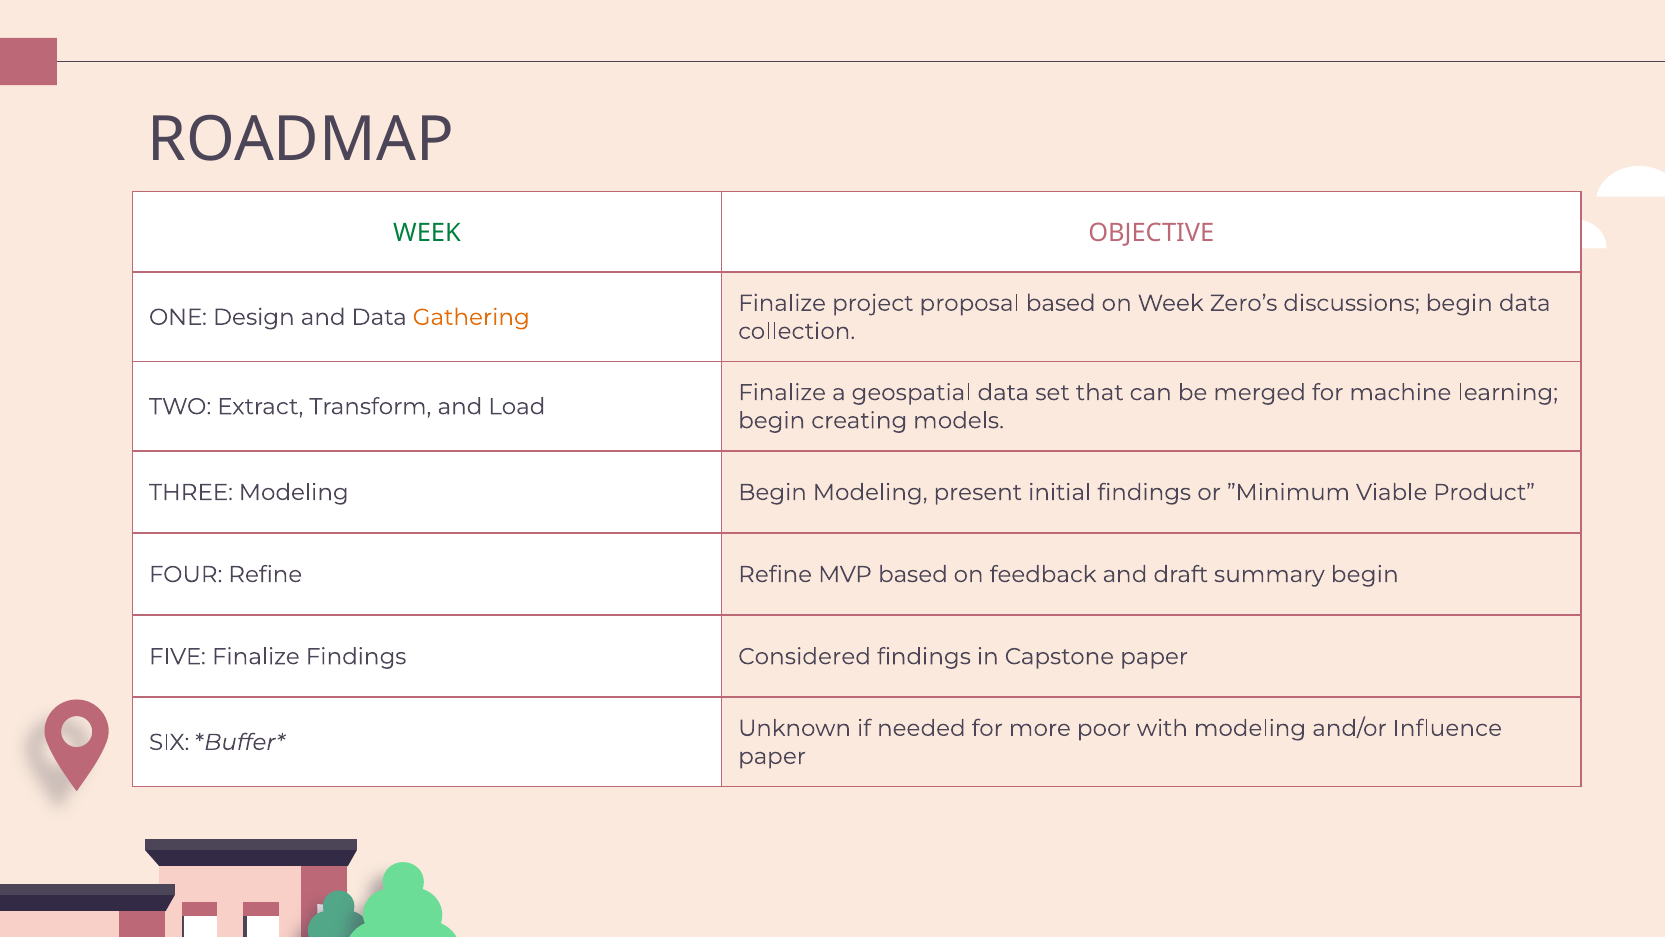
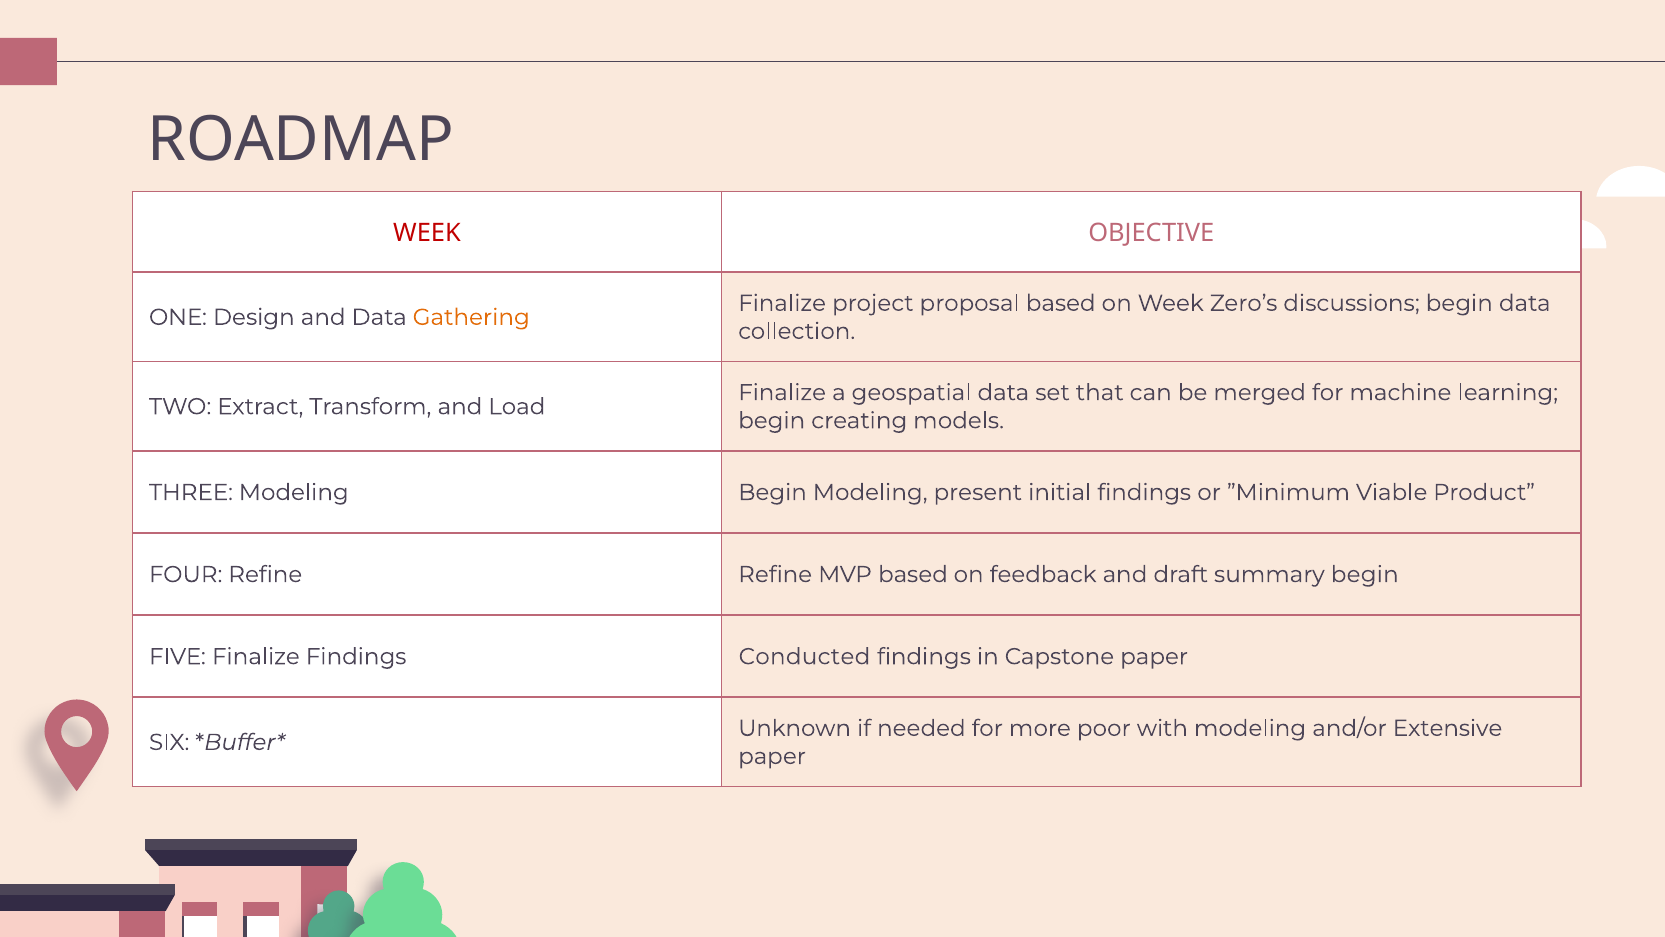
WEEK at (427, 233) colour: green -> red
Considered: Considered -> Conducted
Influence: Influence -> Extensive
